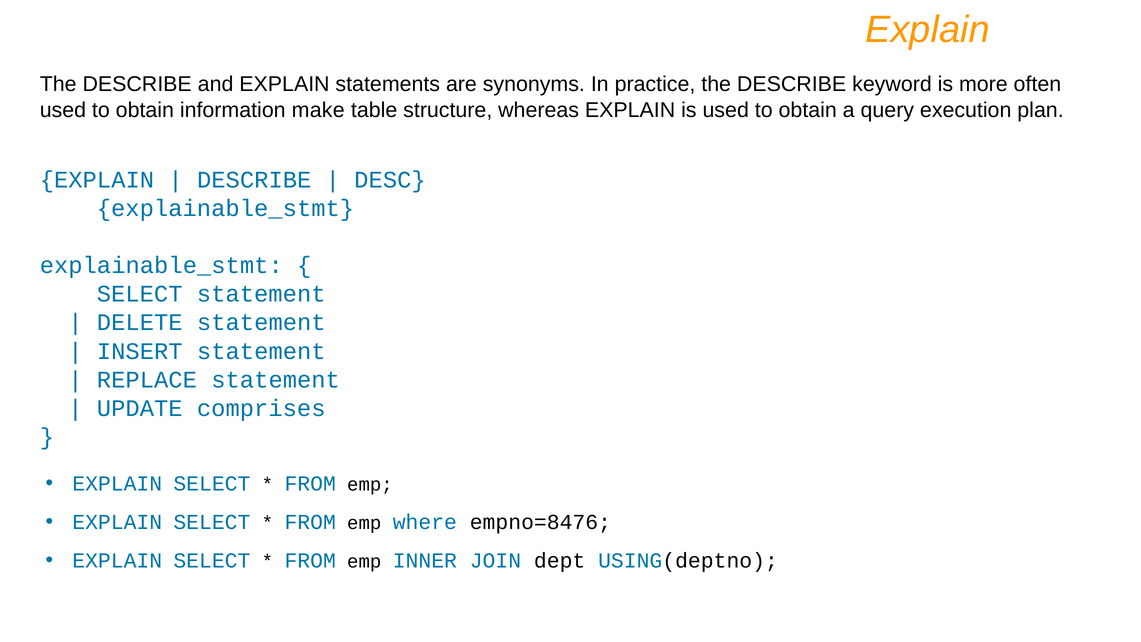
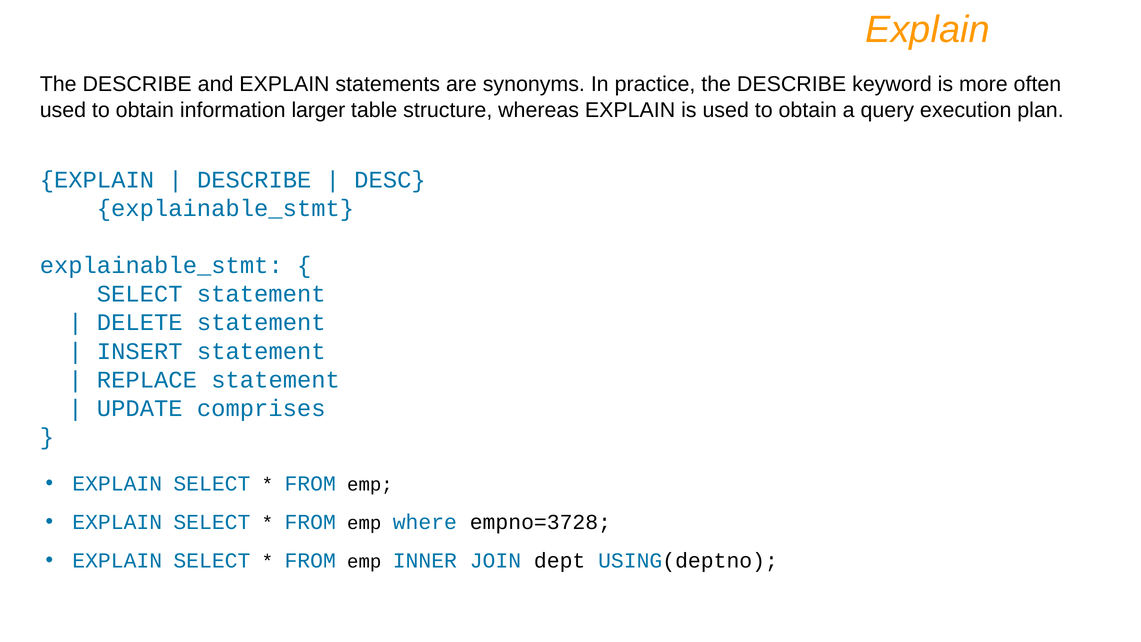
make: make -> larger
empno=8476: empno=8476 -> empno=3728
